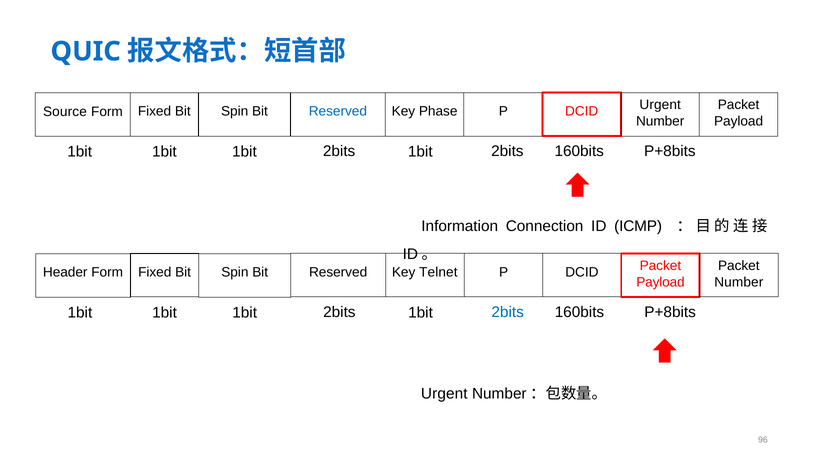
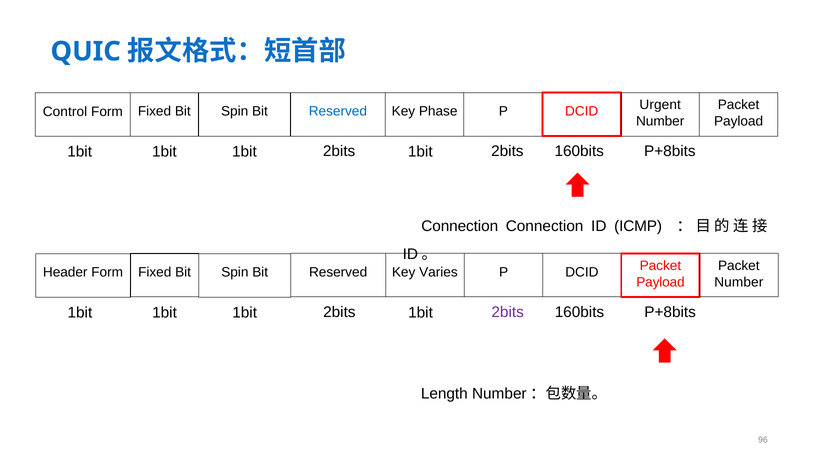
Source: Source -> Control
Information at (460, 227): Information -> Connection
Telnet: Telnet -> Varies
2bits at (508, 313) colour: blue -> purple
Urgent at (444, 394): Urgent -> Length
